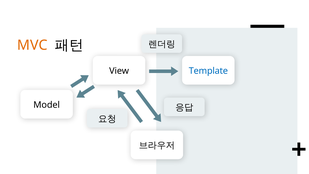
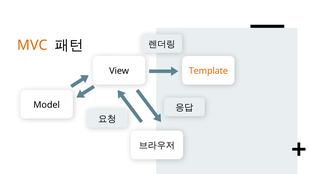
Template colour: blue -> orange
